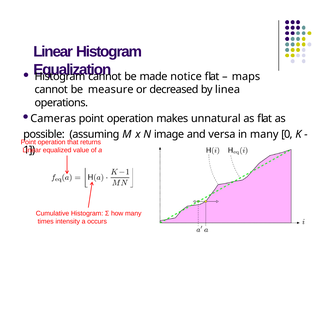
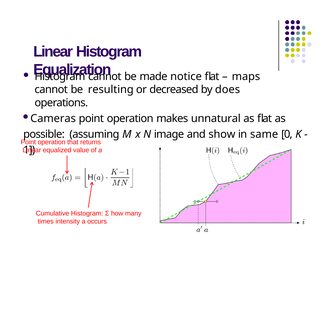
measure: measure -> resulting
linea: linea -> does
versa: versa -> show
in many: many -> same
